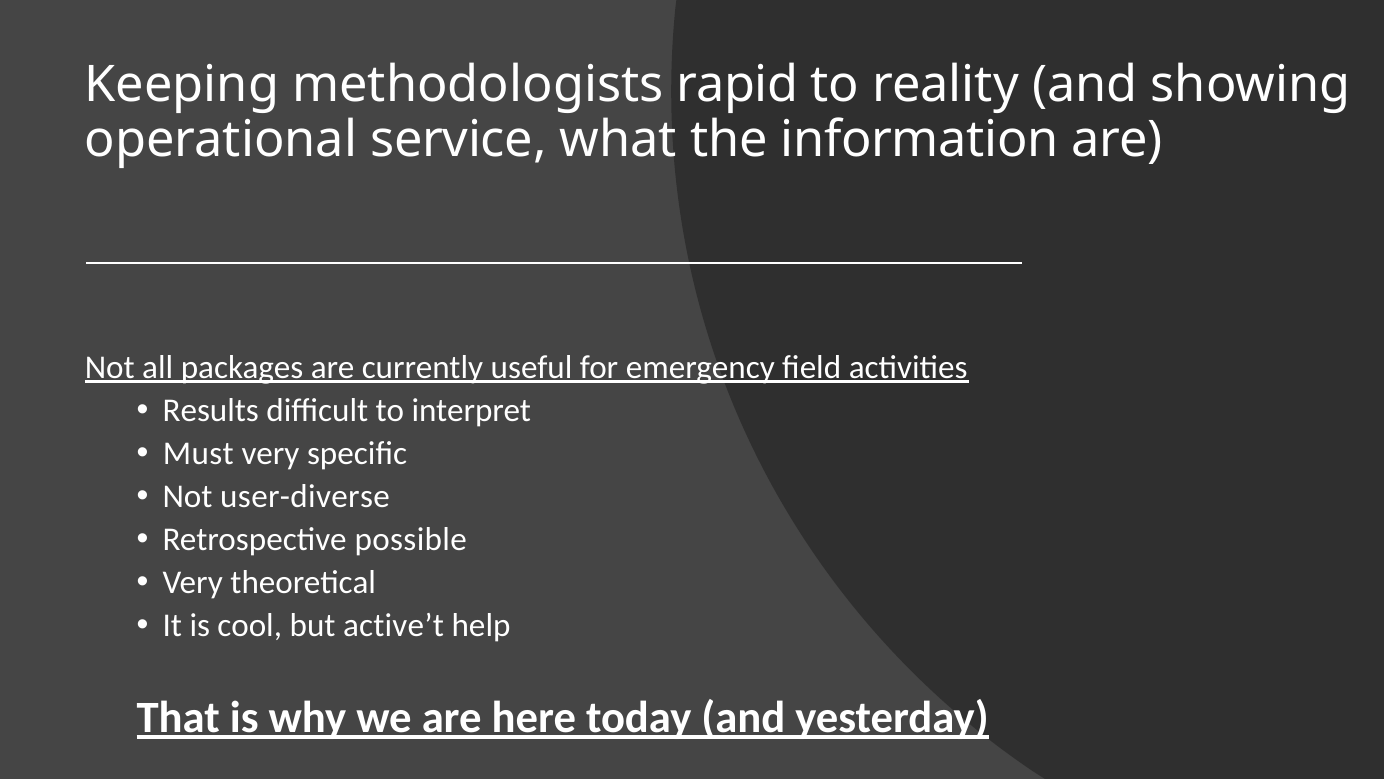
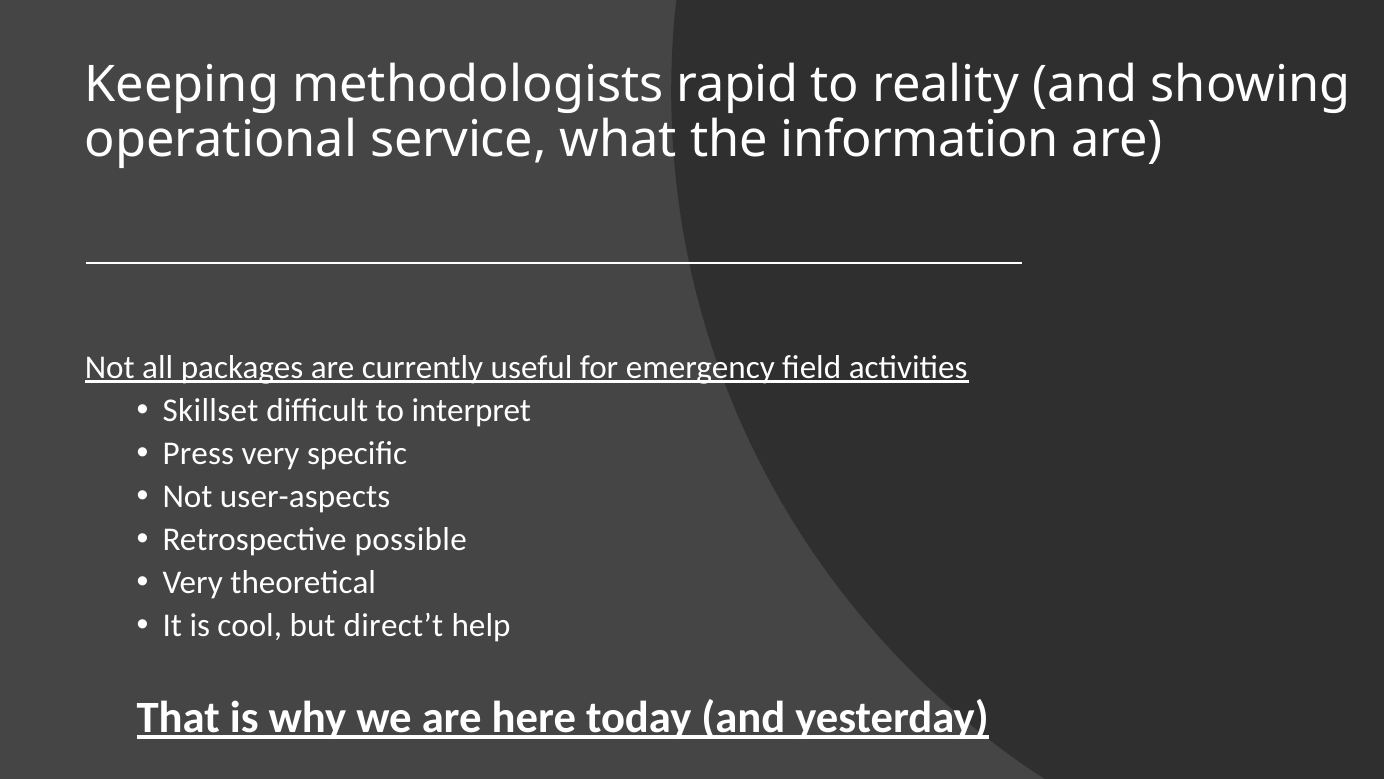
Results: Results -> Skillset
Must: Must -> Press
user-diverse: user-diverse -> user-aspects
active’t: active’t -> direct’t
